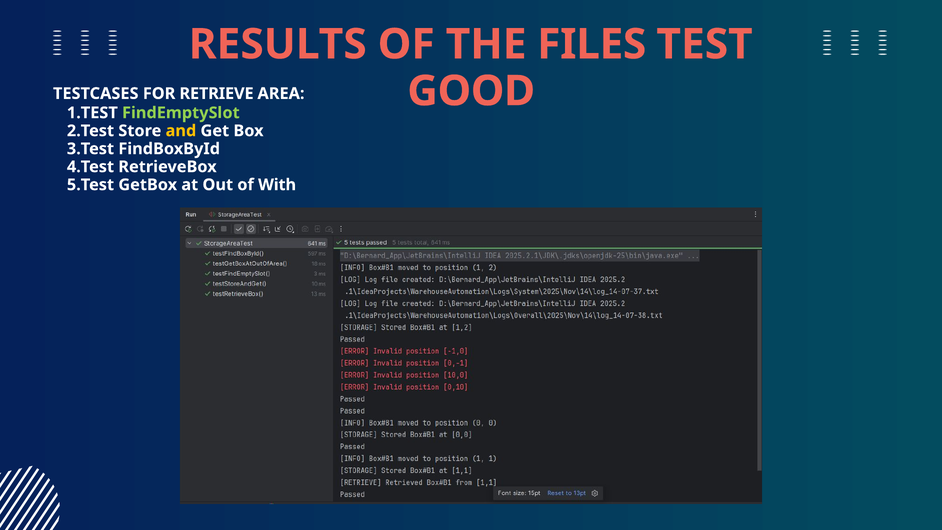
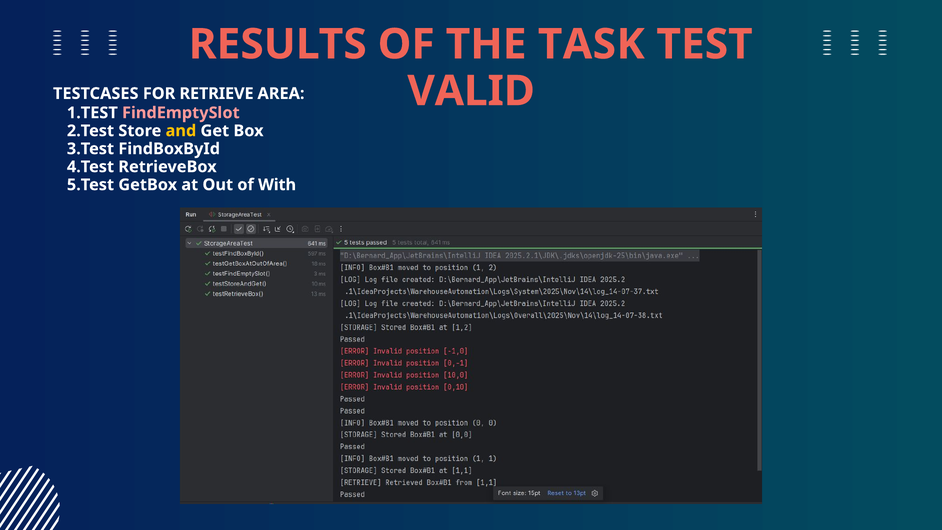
FILES: FILES -> TASK
GOOD: GOOD -> VALID
FindEmptySlot colour: light green -> pink
